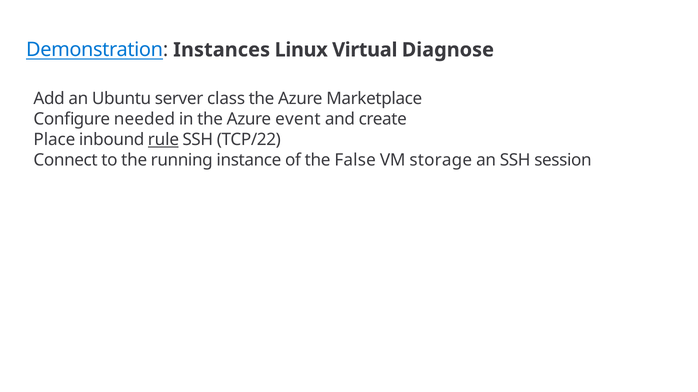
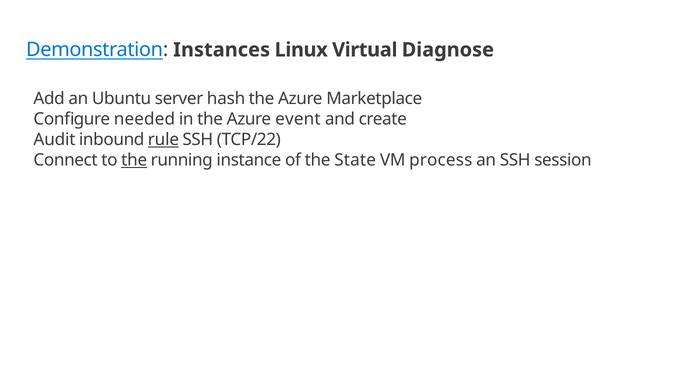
class: class -> hash
Place: Place -> Audit
the at (134, 160) underline: none -> present
False: False -> State
storage: storage -> process
